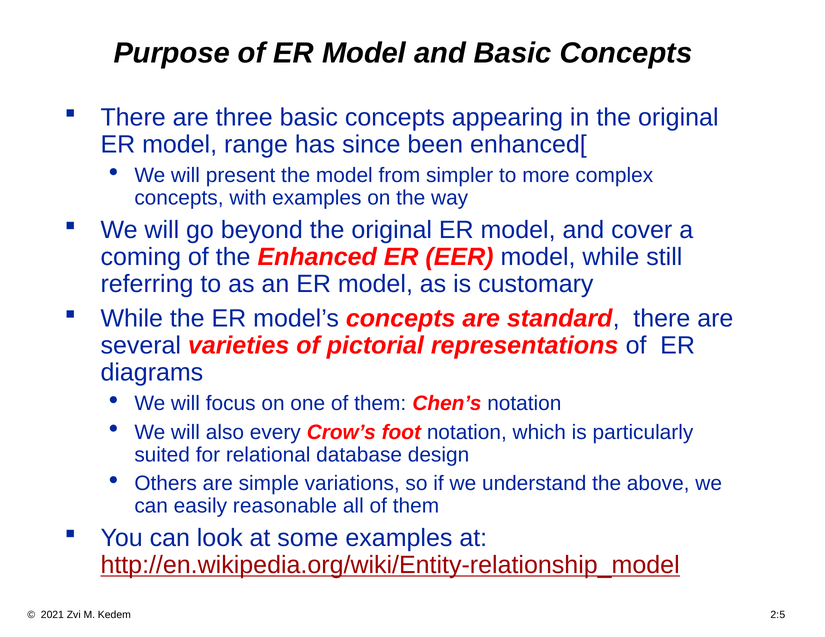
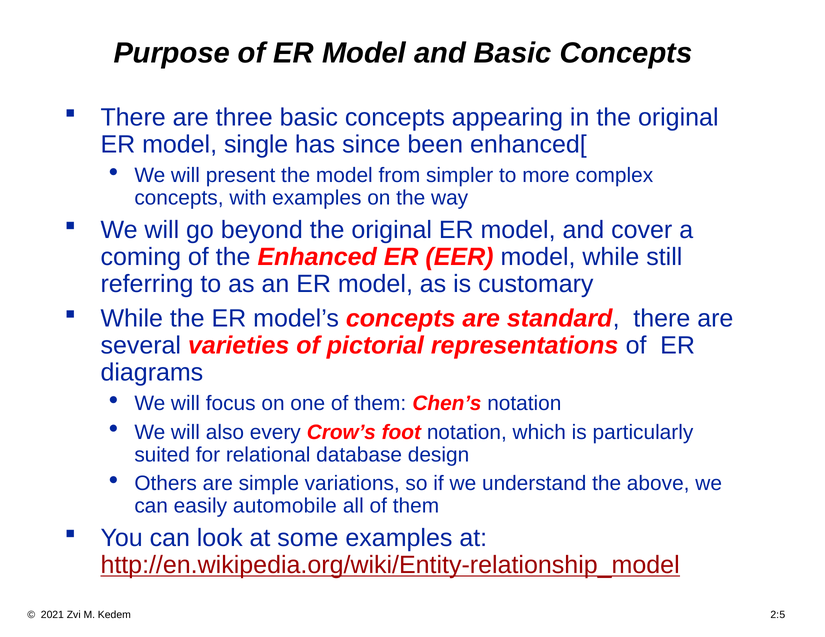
range: range -> single
reasonable: reasonable -> automobile
